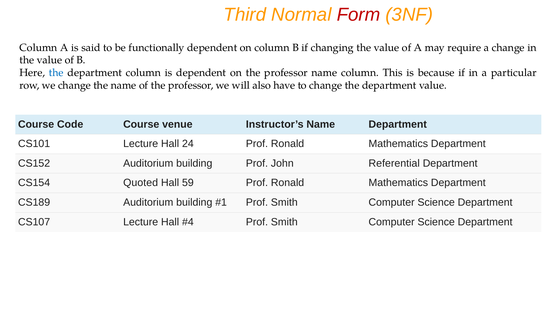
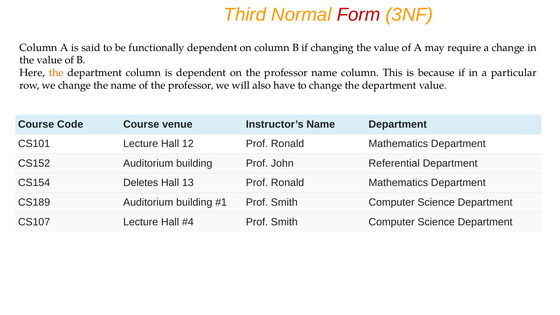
the at (56, 73) colour: blue -> orange
24: 24 -> 12
Quoted: Quoted -> Deletes
59: 59 -> 13
